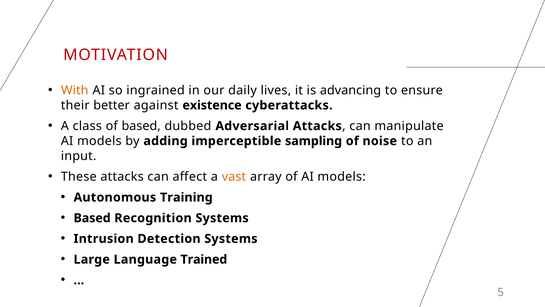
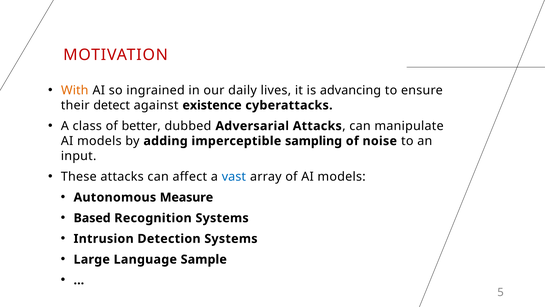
better: better -> detect
of based: based -> better
vast colour: orange -> blue
Training: Training -> Measure
Trained: Trained -> Sample
